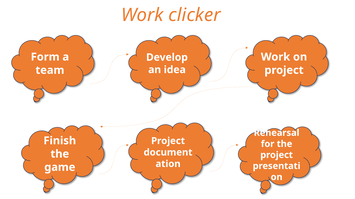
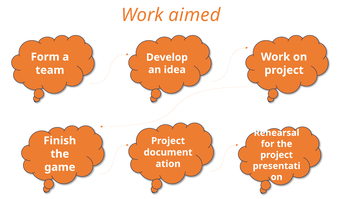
clicker: clicker -> aimed
